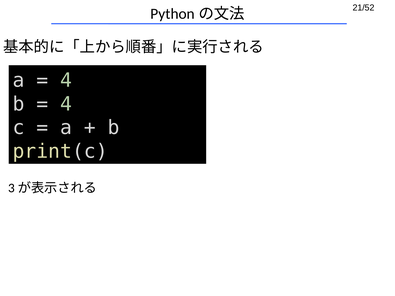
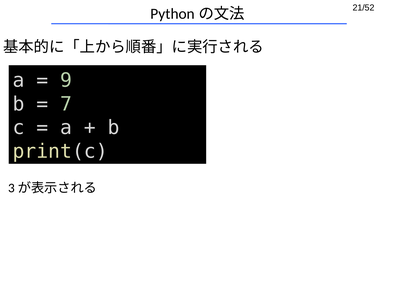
4 at (66, 80): 4 -> 9
4 at (66, 104): 4 -> 7
